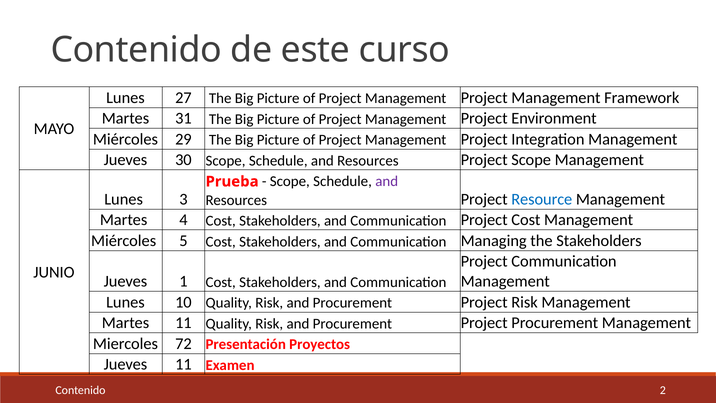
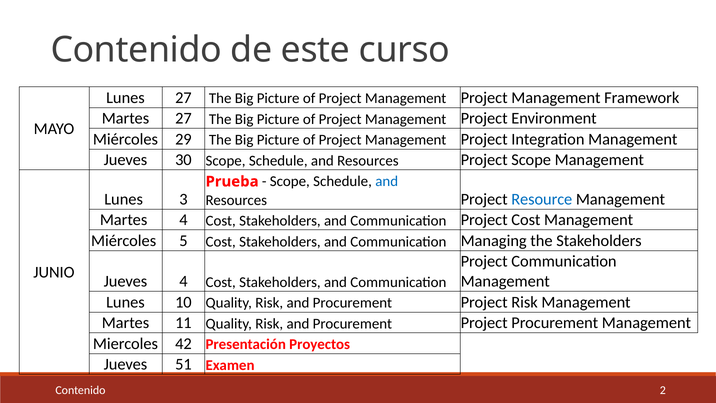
Martes 31: 31 -> 27
and at (387, 181) colour: purple -> blue
Jueves 1: 1 -> 4
72: 72 -> 42
Jueves 11: 11 -> 51
